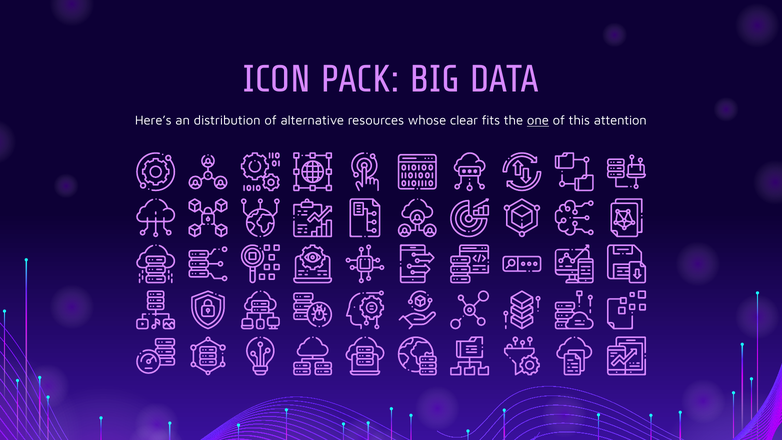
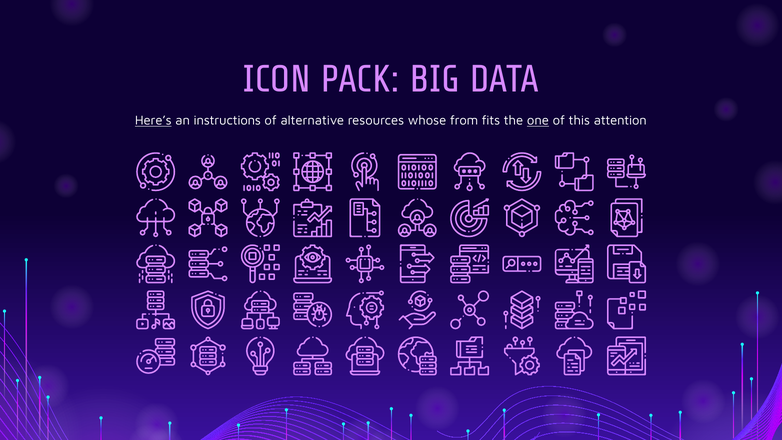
Here’s underline: none -> present
distribution: distribution -> instructions
clear: clear -> from
